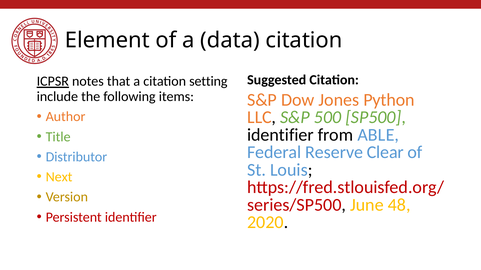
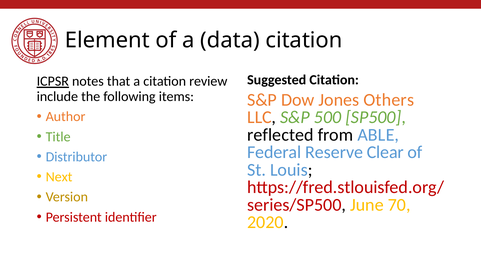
setting: setting -> review
Python: Python -> Others
identifier at (280, 135): identifier -> reflected
48: 48 -> 70
